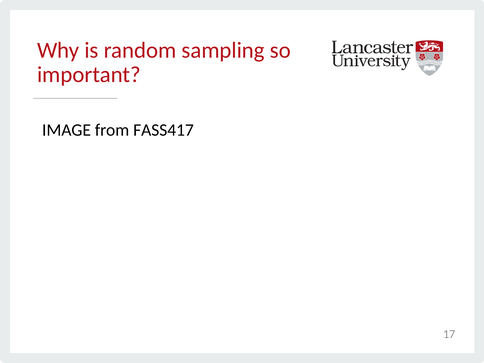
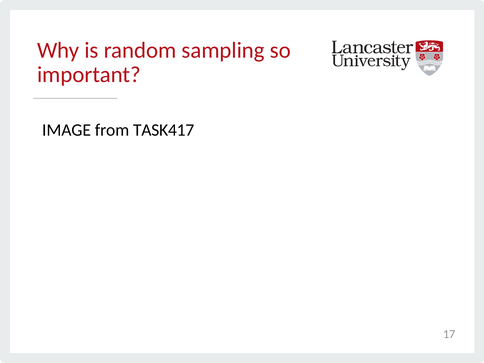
FASS417: FASS417 -> TASK417
